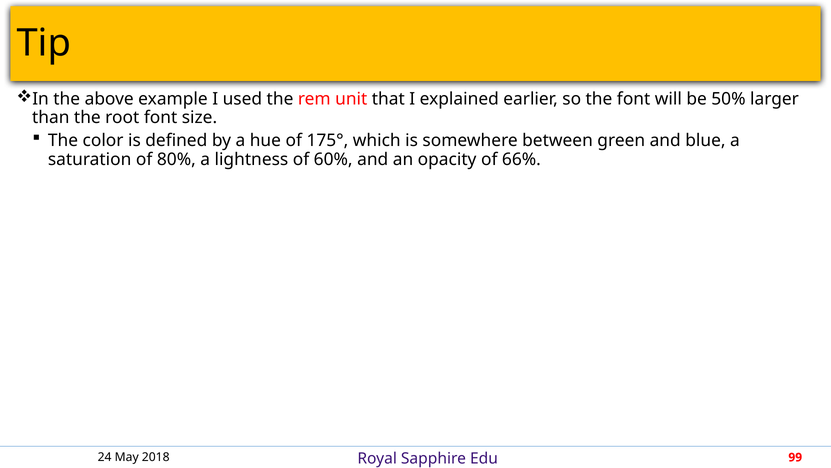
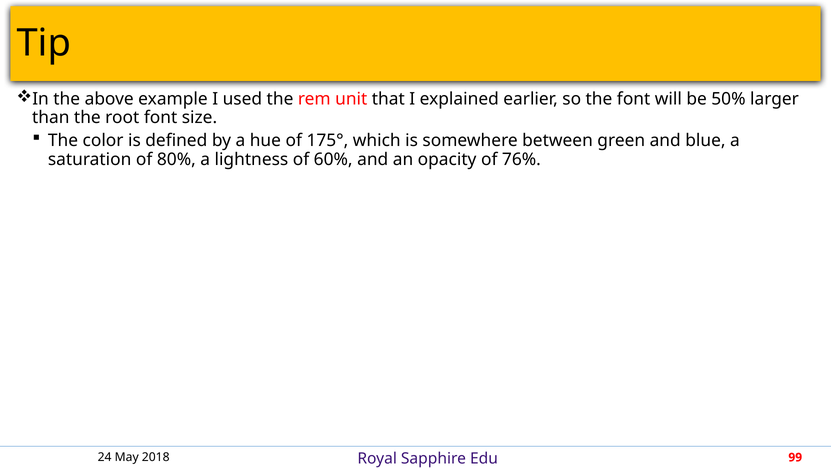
66%: 66% -> 76%
